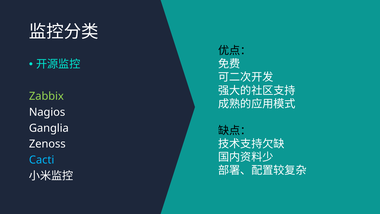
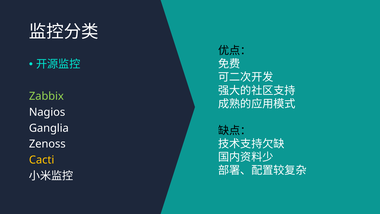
Cacti colour: light blue -> yellow
